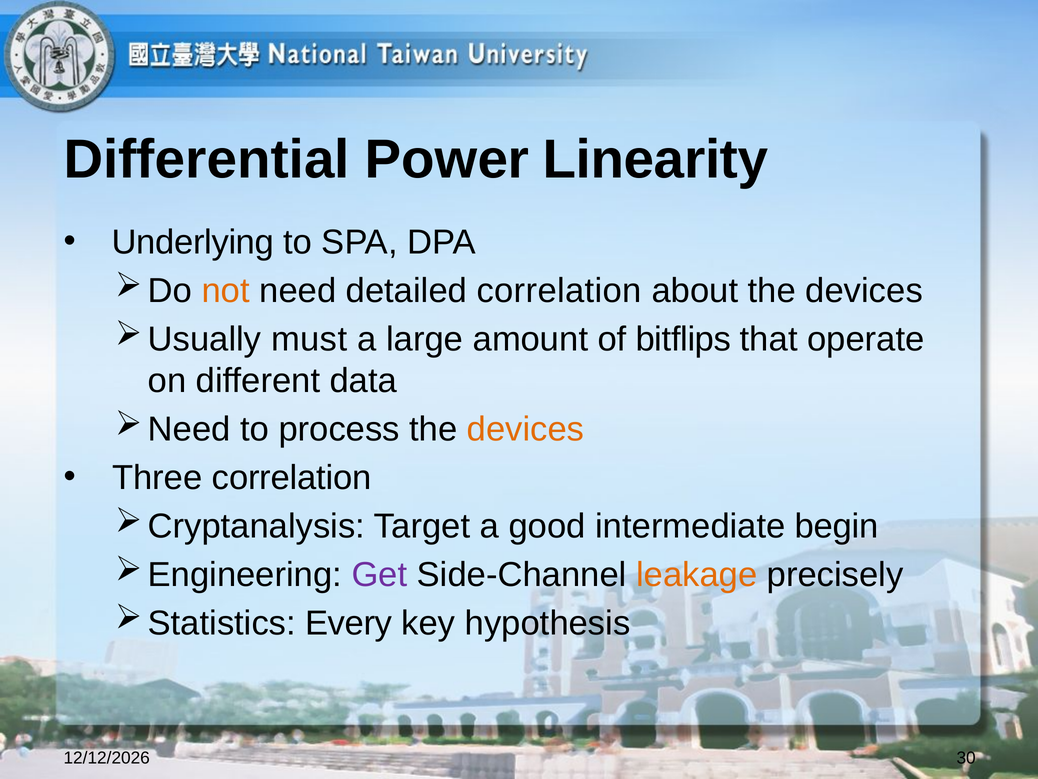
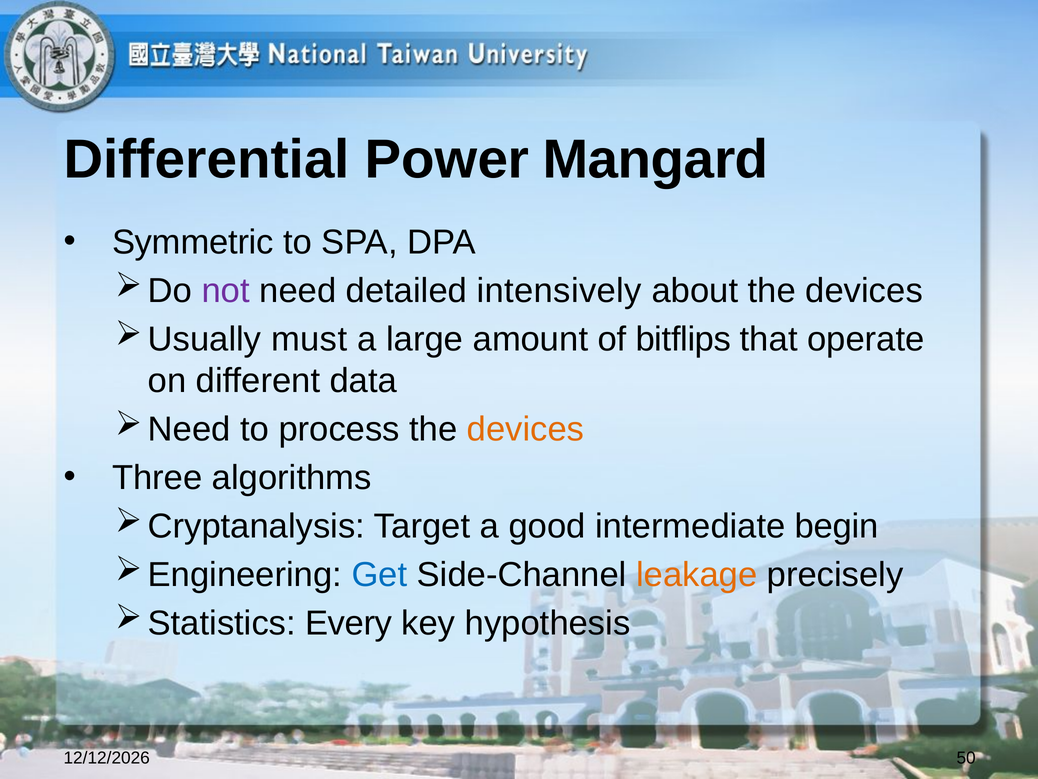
Linearity: Linearity -> Mangard
Underlying: Underlying -> Symmetric
not colour: orange -> purple
detailed correlation: correlation -> intensively
Three correlation: correlation -> algorithms
Get colour: purple -> blue
30: 30 -> 50
